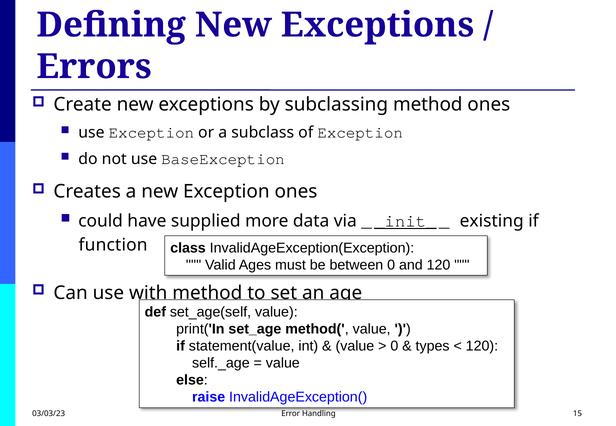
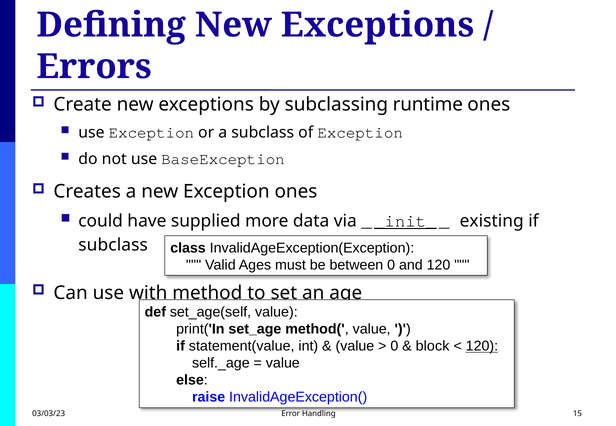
subclassing method: method -> runtime
function at (113, 245): function -> subclass
types: types -> block
120 at (482, 347) underline: none -> present
